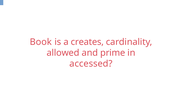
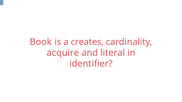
allowed: allowed -> acquire
prime: prime -> literal
accessed: accessed -> identifier
